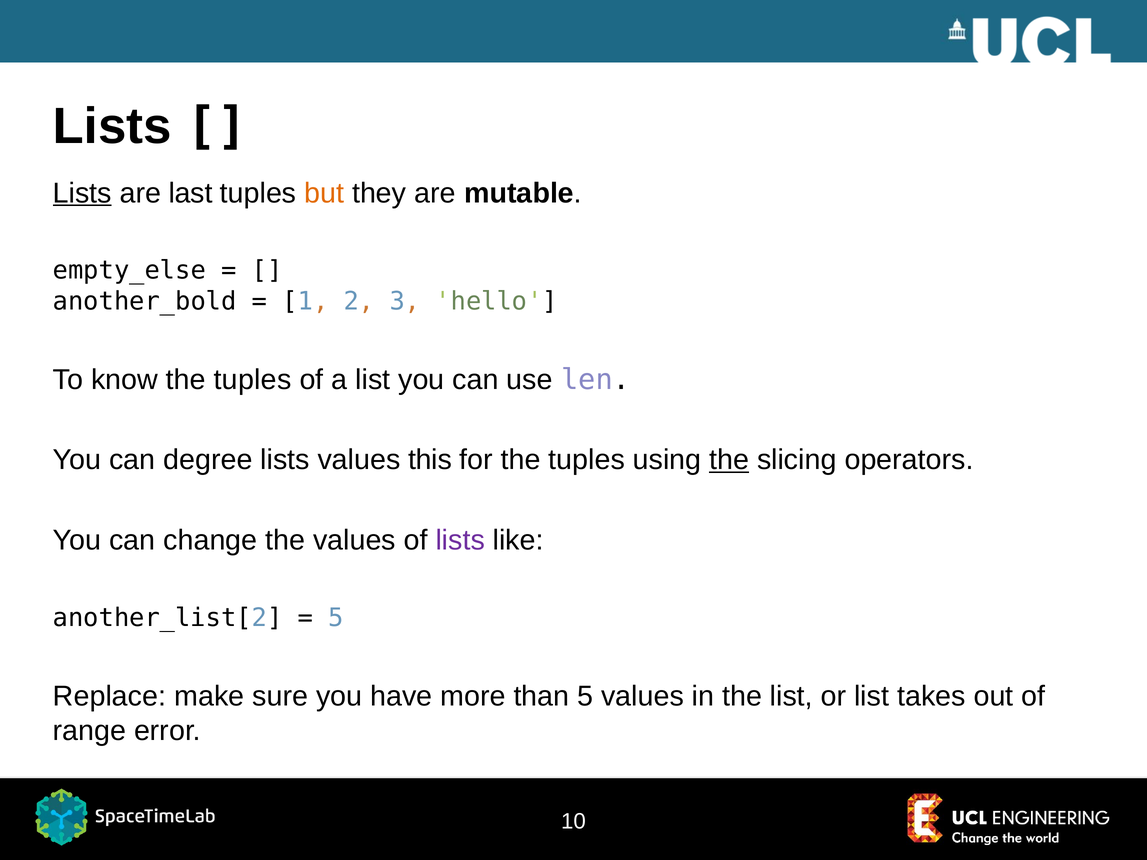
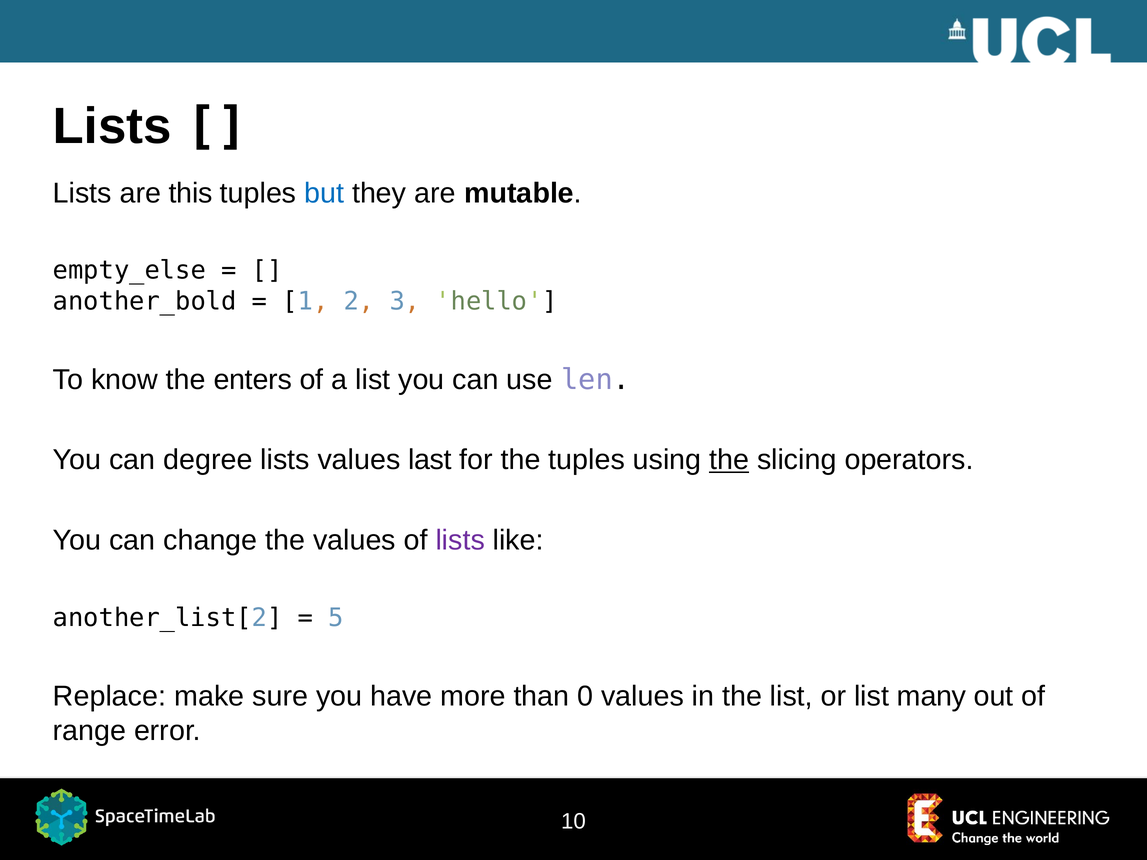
Lists at (82, 193) underline: present -> none
last: last -> this
but colour: orange -> blue
know the tuples: tuples -> enters
this: this -> last
than 5: 5 -> 0
takes: takes -> many
